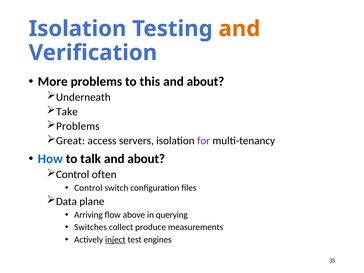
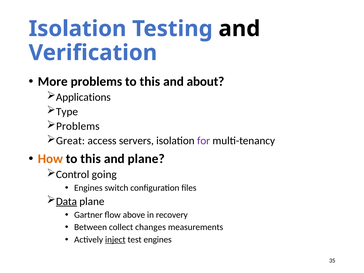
and at (239, 29) colour: orange -> black
Underneath: Underneath -> Applications
Take: Take -> Type
How colour: blue -> orange
talk at (91, 159): talk -> this
about at (146, 159): about -> plane
often: often -> going
Control at (88, 188): Control -> Engines
Data underline: none -> present
Arriving: Arriving -> Gartner
querying: querying -> recovery
Switches: Switches -> Between
produce: produce -> changes
